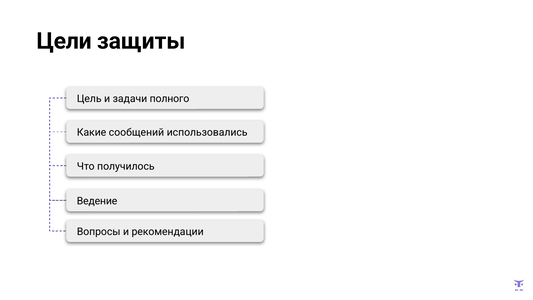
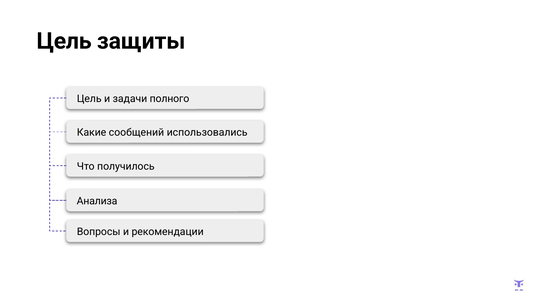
Цели at (64, 41): Цели -> Цель
Ведение: Ведение -> Анализа
